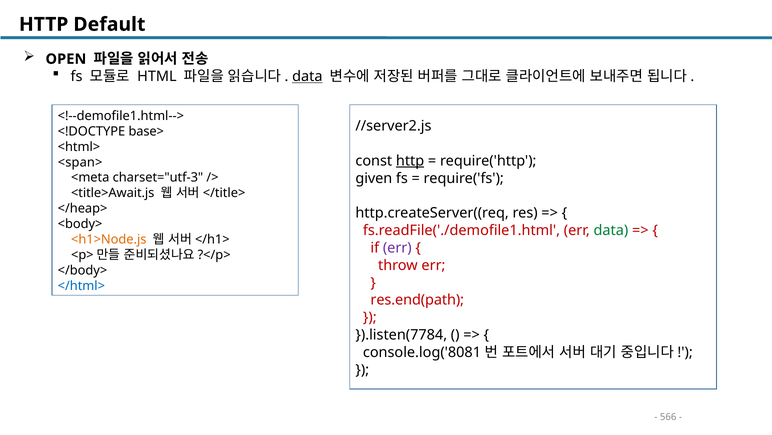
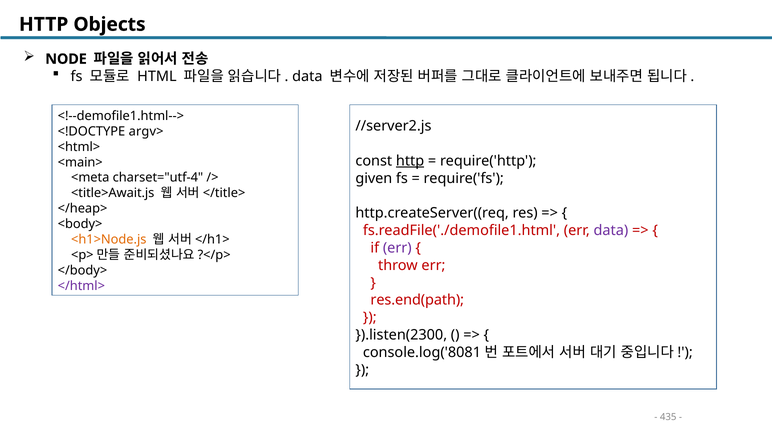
Default: Default -> Objects
OPEN: OPEN -> NODE
data at (307, 76) underline: present -> none
base>: base> -> argv>
<span>: <span> -> <main>
charset="utf-3: charset="utf-3 -> charset="utf-4
data at (611, 230) colour: green -> purple
</html> colour: blue -> purple
}).listen(7784: }).listen(7784 -> }).listen(2300
566: 566 -> 435
